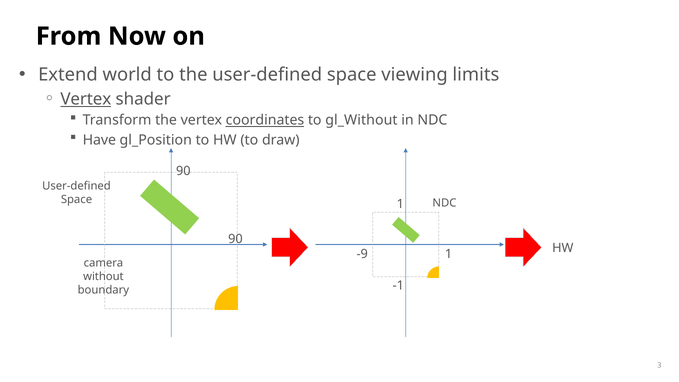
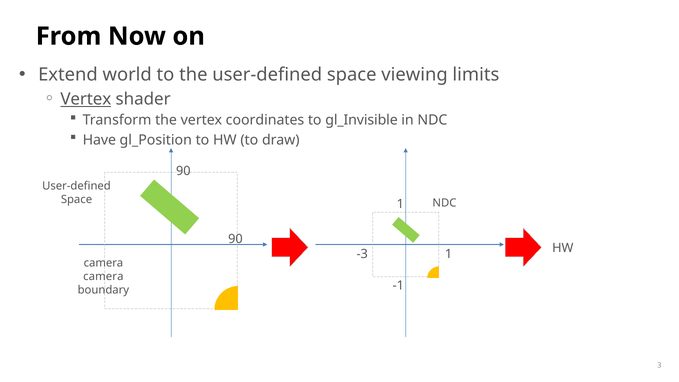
coordinates underline: present -> none
gl_Without: gl_Without -> gl_Invisible
-9: -9 -> -3
without at (103, 277): without -> camera
